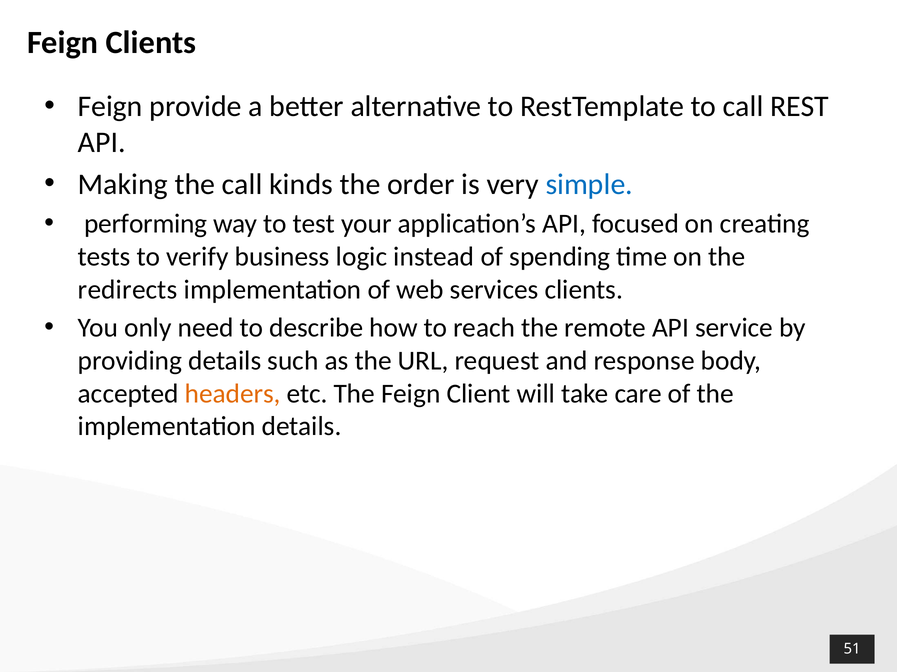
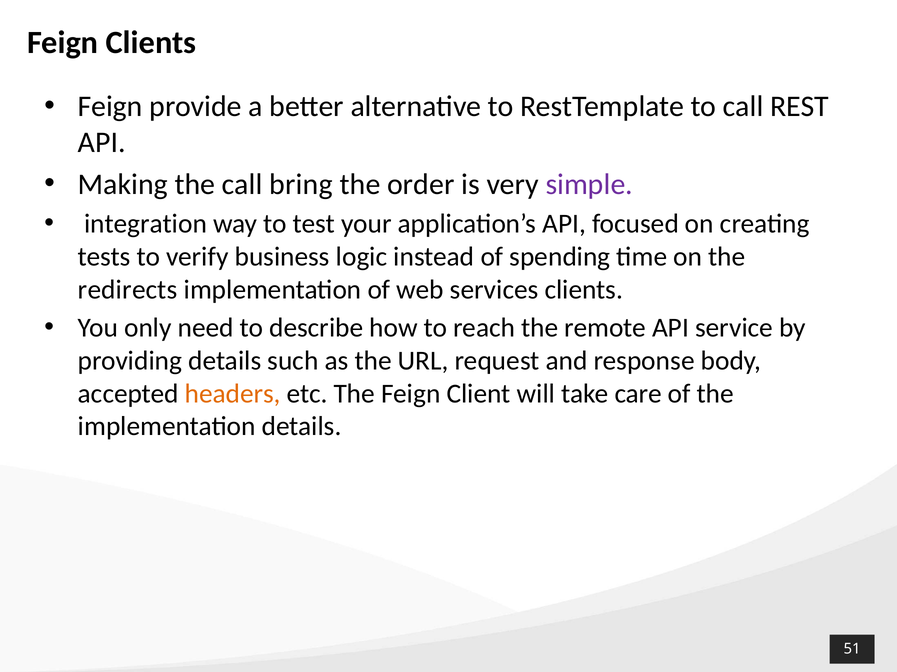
kinds: kinds -> bring
simple colour: blue -> purple
performing: performing -> integration
